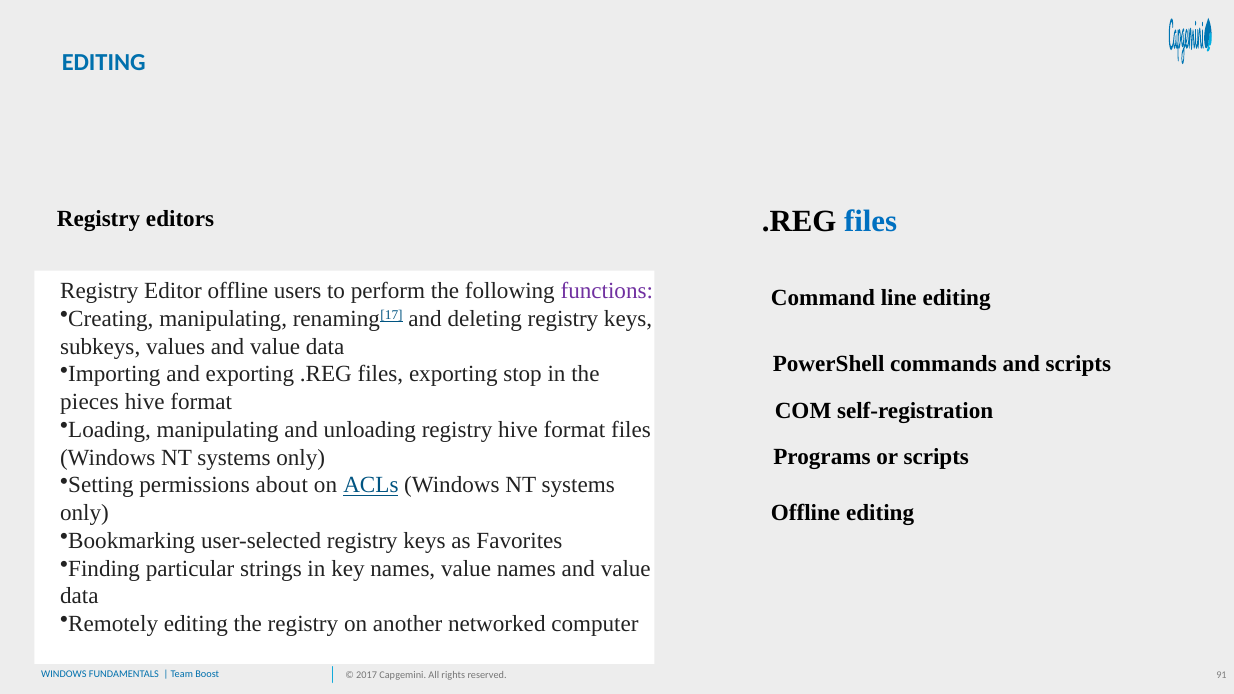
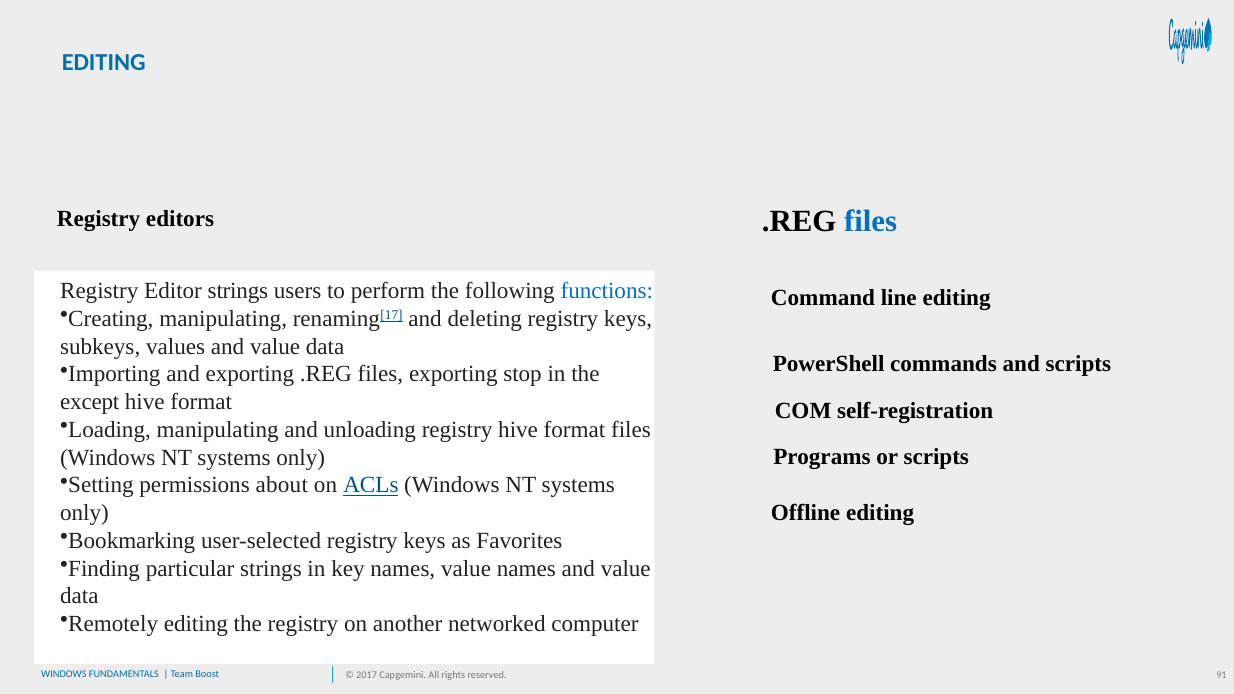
Editor offline: offline -> strings
functions colour: purple -> blue
pieces: pieces -> except
